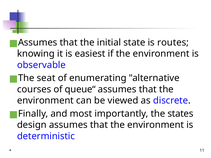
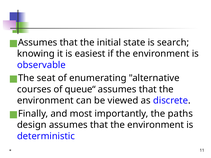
routes: routes -> search
states: states -> paths
